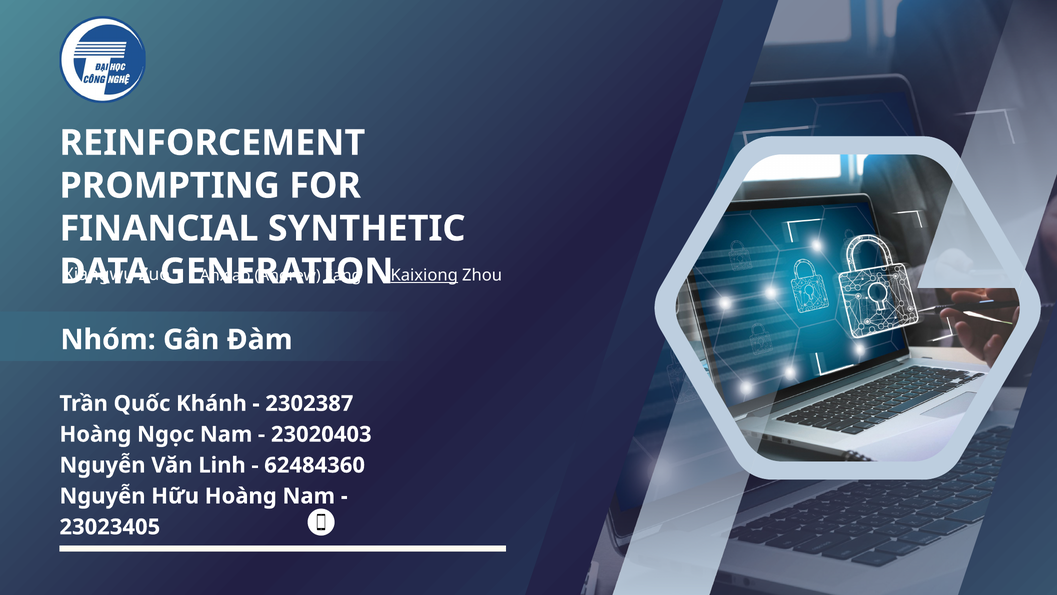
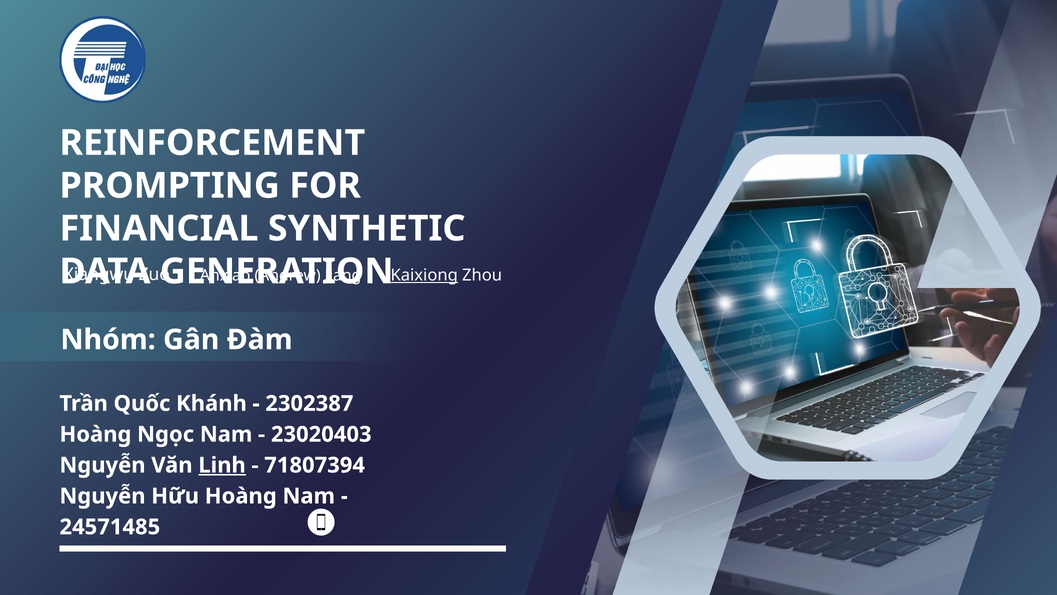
Linh underline: none -> present
62484360: 62484360 -> 71807394
23023405: 23023405 -> 24571485
